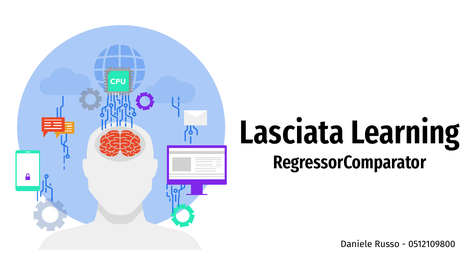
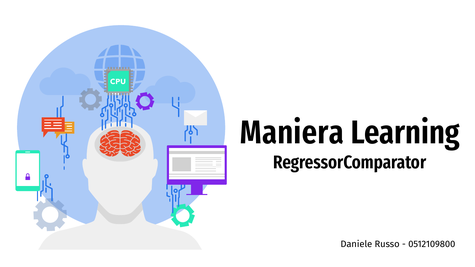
Lasciata: Lasciata -> Maniera
